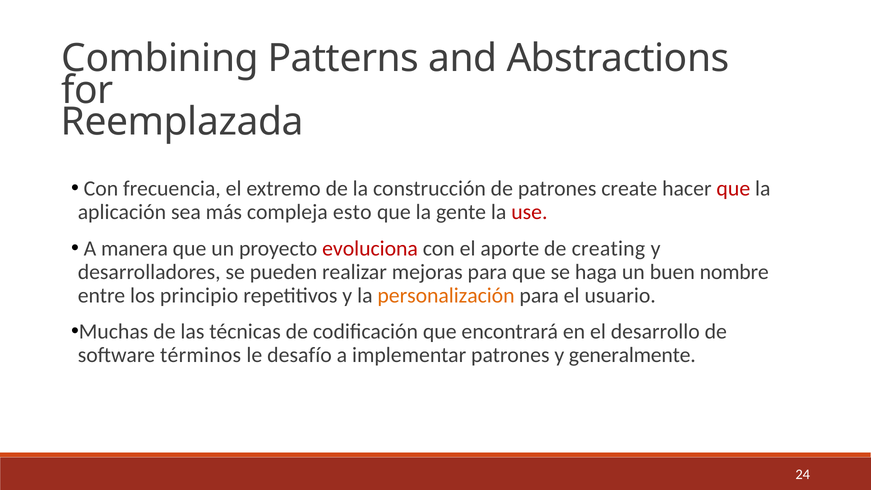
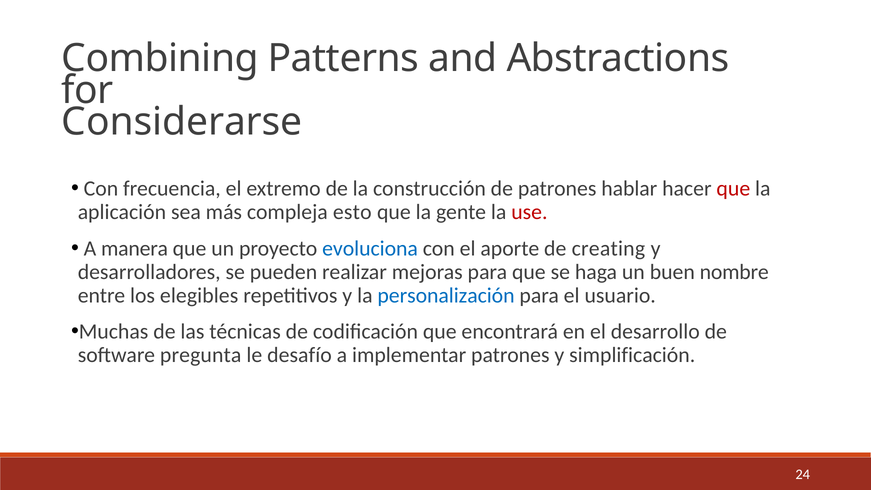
Reemplazada: Reemplazada -> Considerarse
create: create -> hablar
evoluciona colour: red -> blue
principio: principio -> elegibles
personalización colour: orange -> blue
términos: términos -> pregunta
generalmente: generalmente -> simplificación
